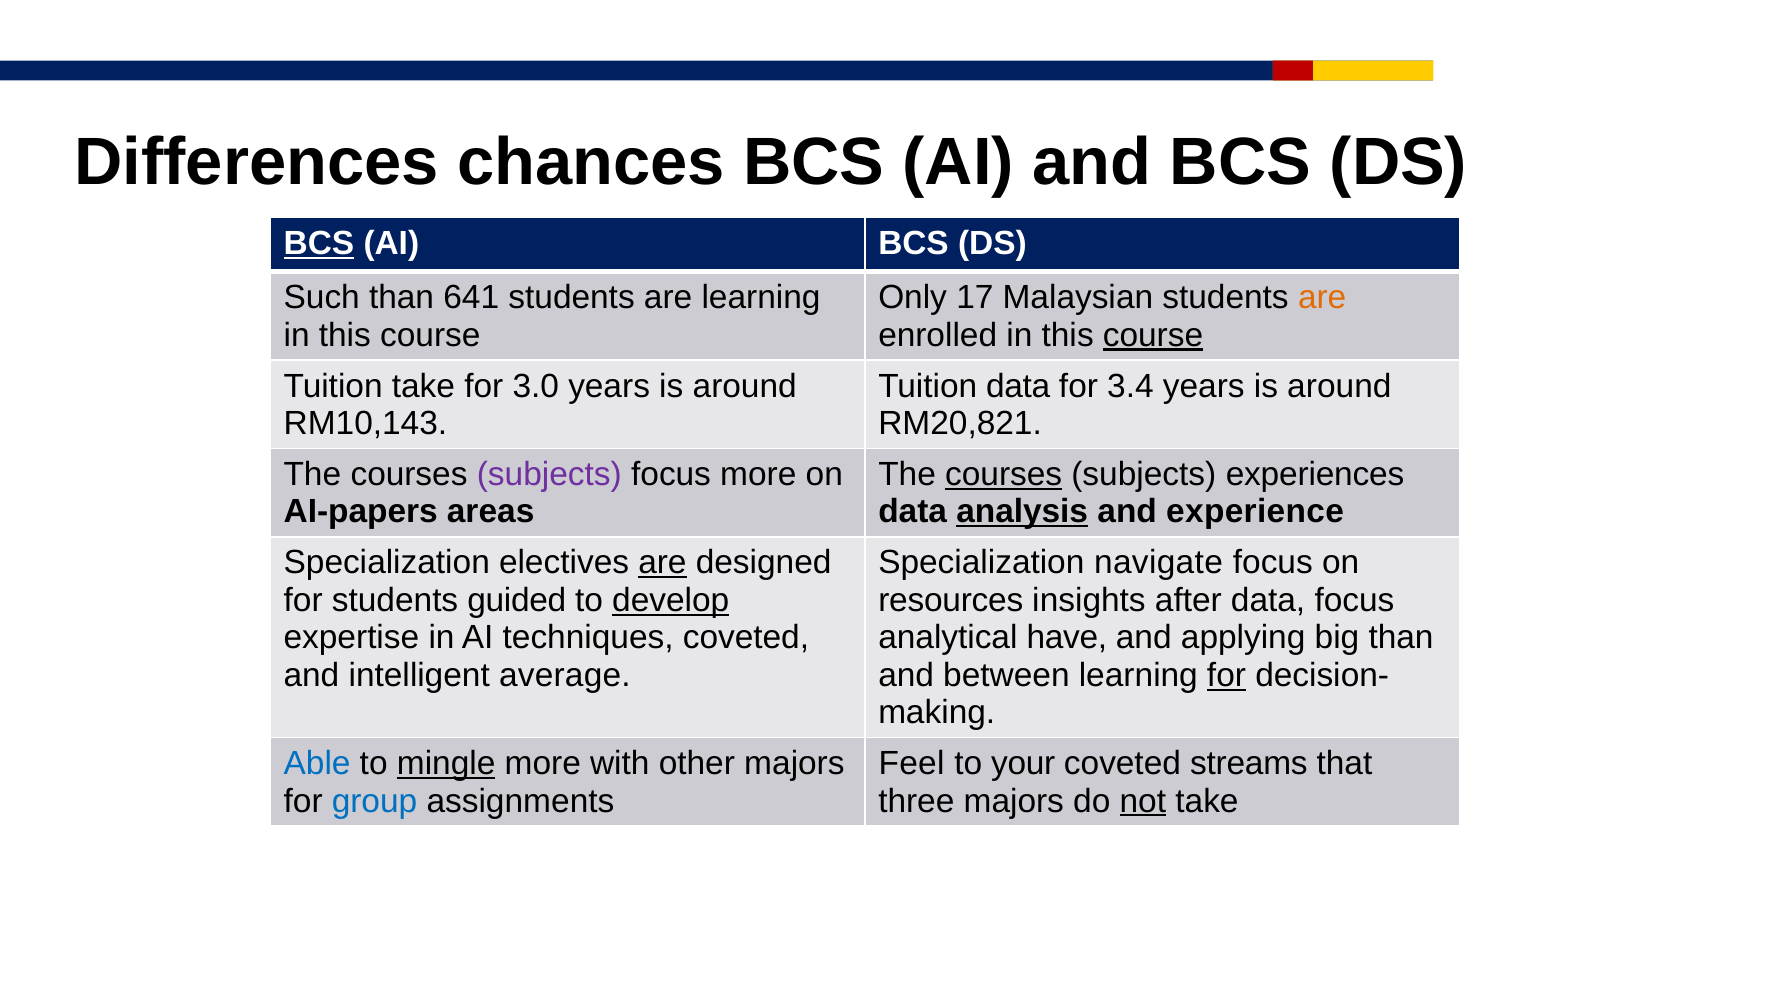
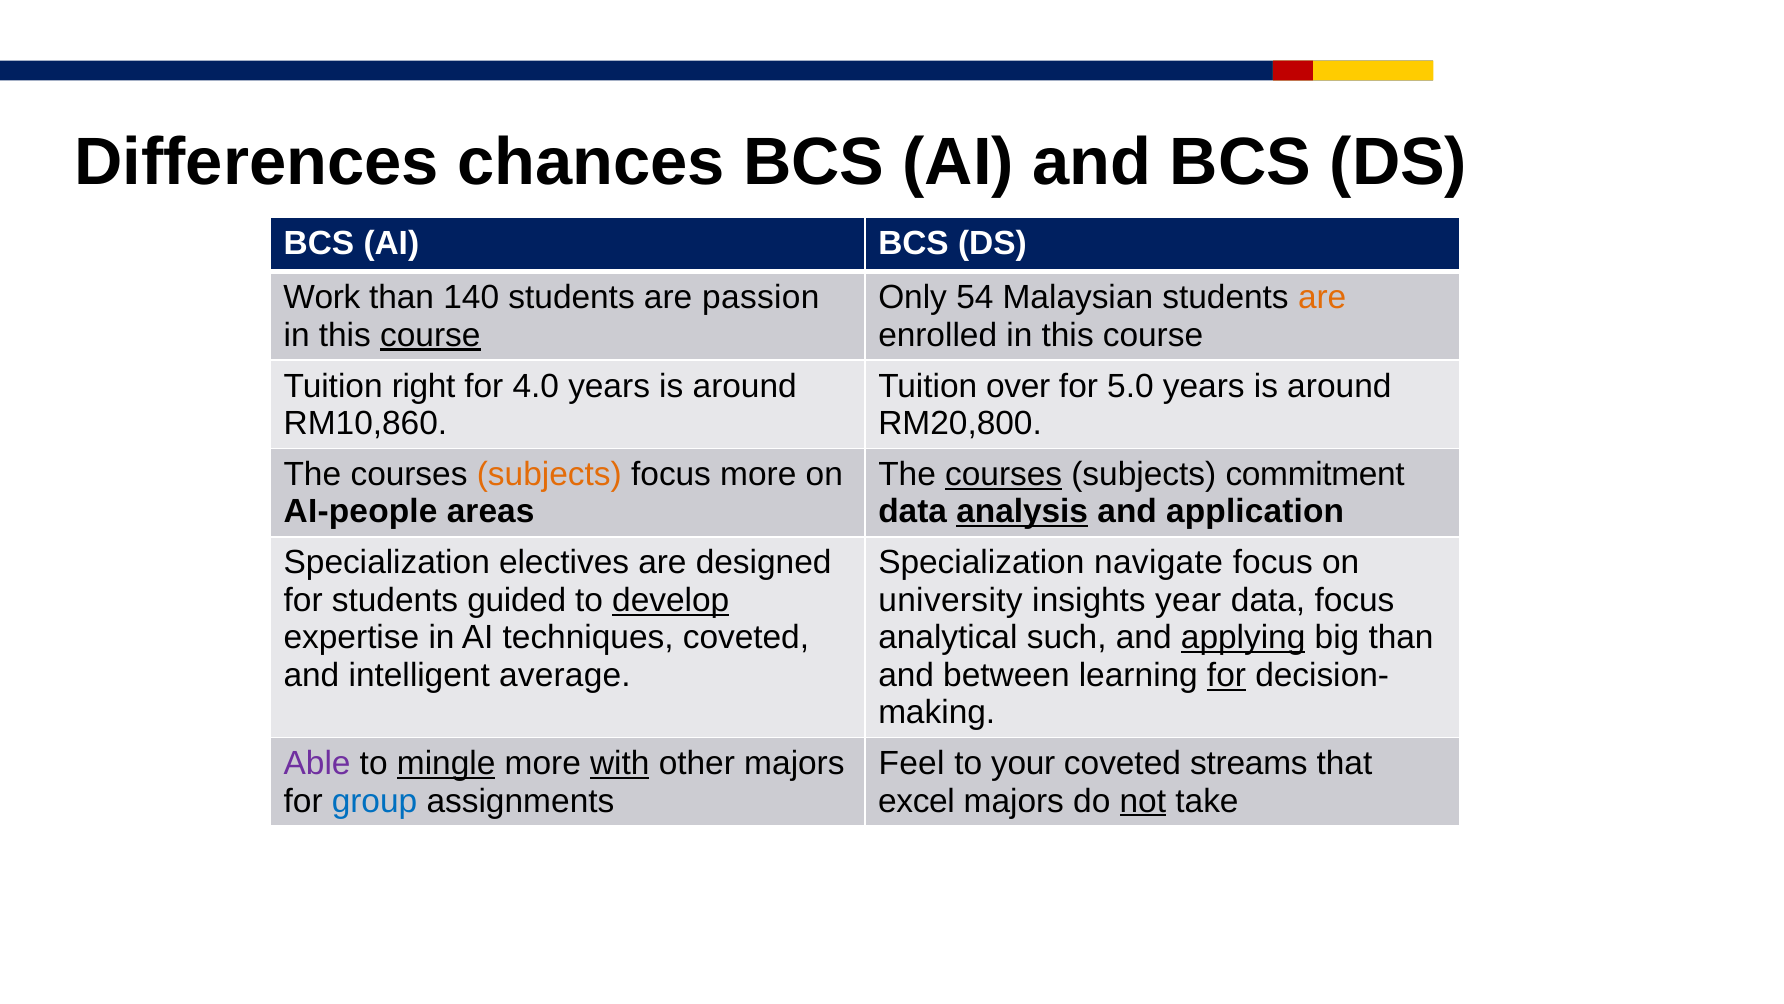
BCS at (319, 243) underline: present -> none
Such: Such -> Work
641: 641 -> 140
are learning: learning -> passion
17: 17 -> 54
course at (430, 335) underline: none -> present
course at (1153, 335) underline: present -> none
Tuition take: take -> right
3.0: 3.0 -> 4.0
Tuition data: data -> over
3.4: 3.4 -> 5.0
RM10,143: RM10,143 -> RM10,860
RM20,821: RM20,821 -> RM20,800
subjects at (549, 474) colour: purple -> orange
experiences: experiences -> commitment
AI-papers: AI-papers -> AI-people
experience: experience -> application
are at (662, 563) underline: present -> none
resources: resources -> university
after: after -> year
have: have -> such
applying underline: none -> present
Able colour: blue -> purple
with underline: none -> present
three: three -> excel
